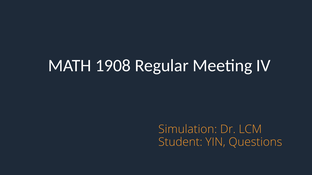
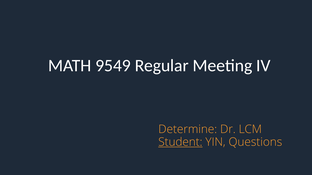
1908: 1908 -> 9549
Simulation: Simulation -> Determine
Student underline: none -> present
